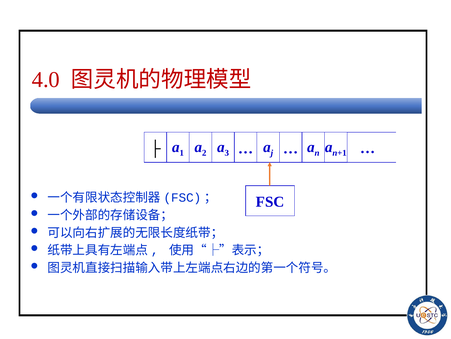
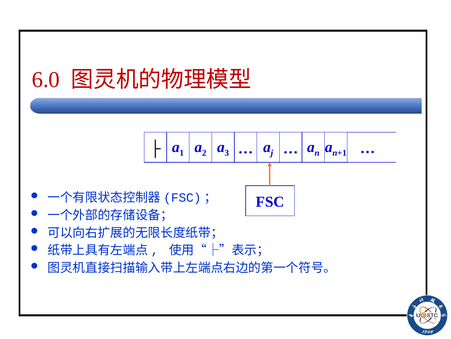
4.0: 4.0 -> 6.0
